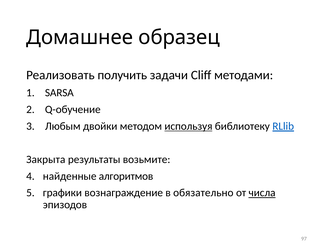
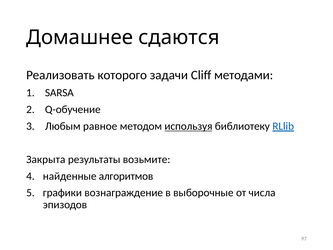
образец: образец -> сдаются
получить: получить -> которого
двойки: двойки -> равное
обязательно: обязательно -> выборочные
числа underline: present -> none
